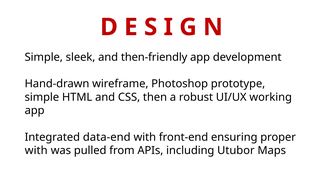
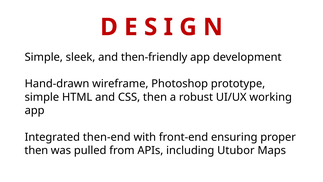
data-end: data-end -> then-end
with at (36, 150): with -> then
